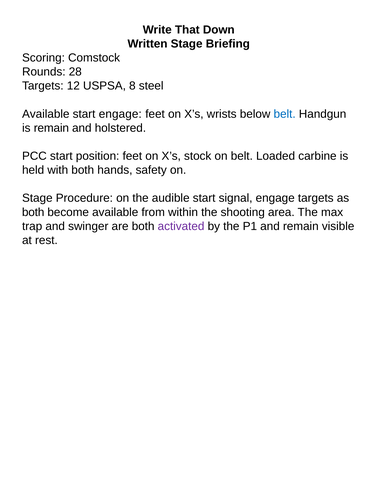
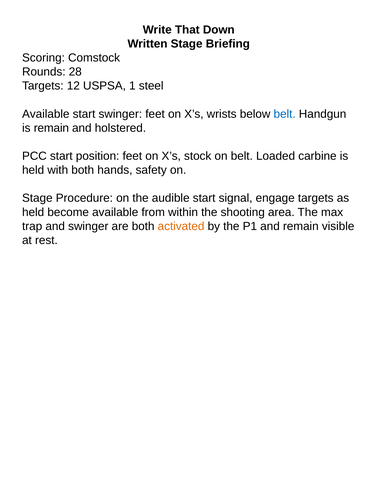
8: 8 -> 1
start engage: engage -> swinger
both at (33, 212): both -> held
activated colour: purple -> orange
